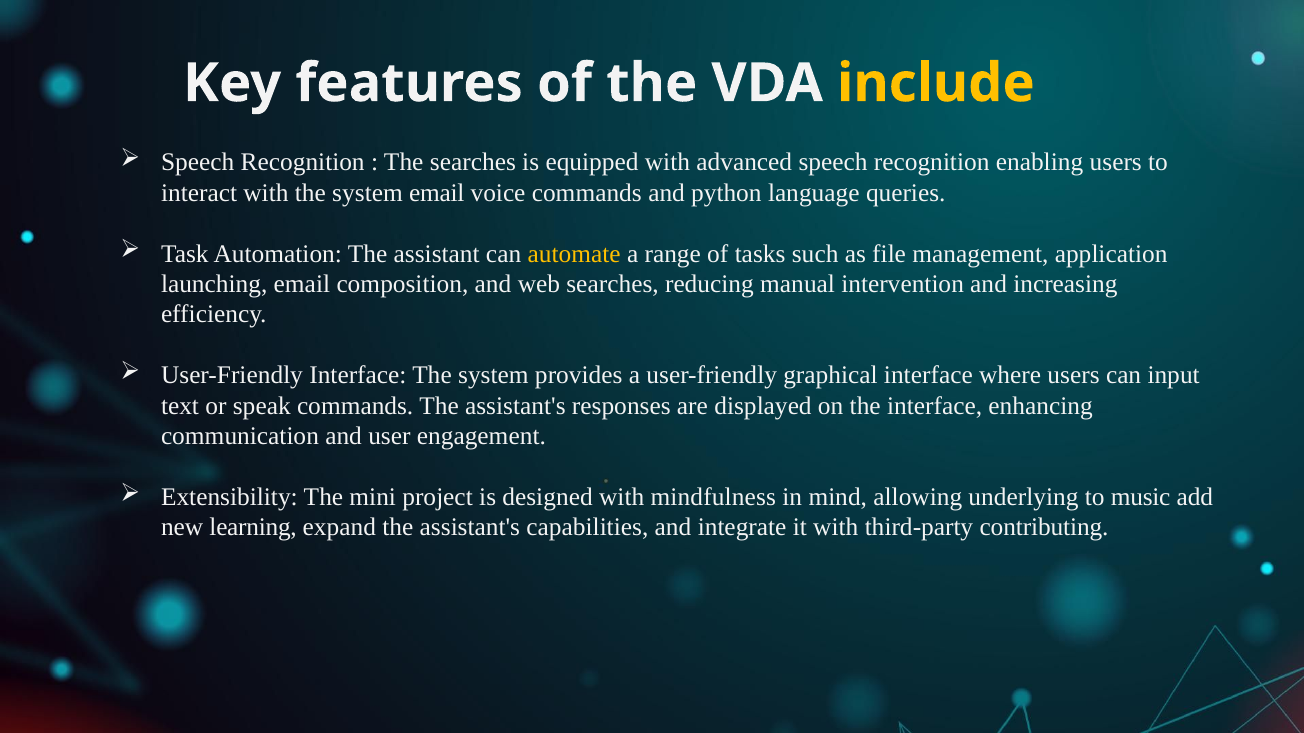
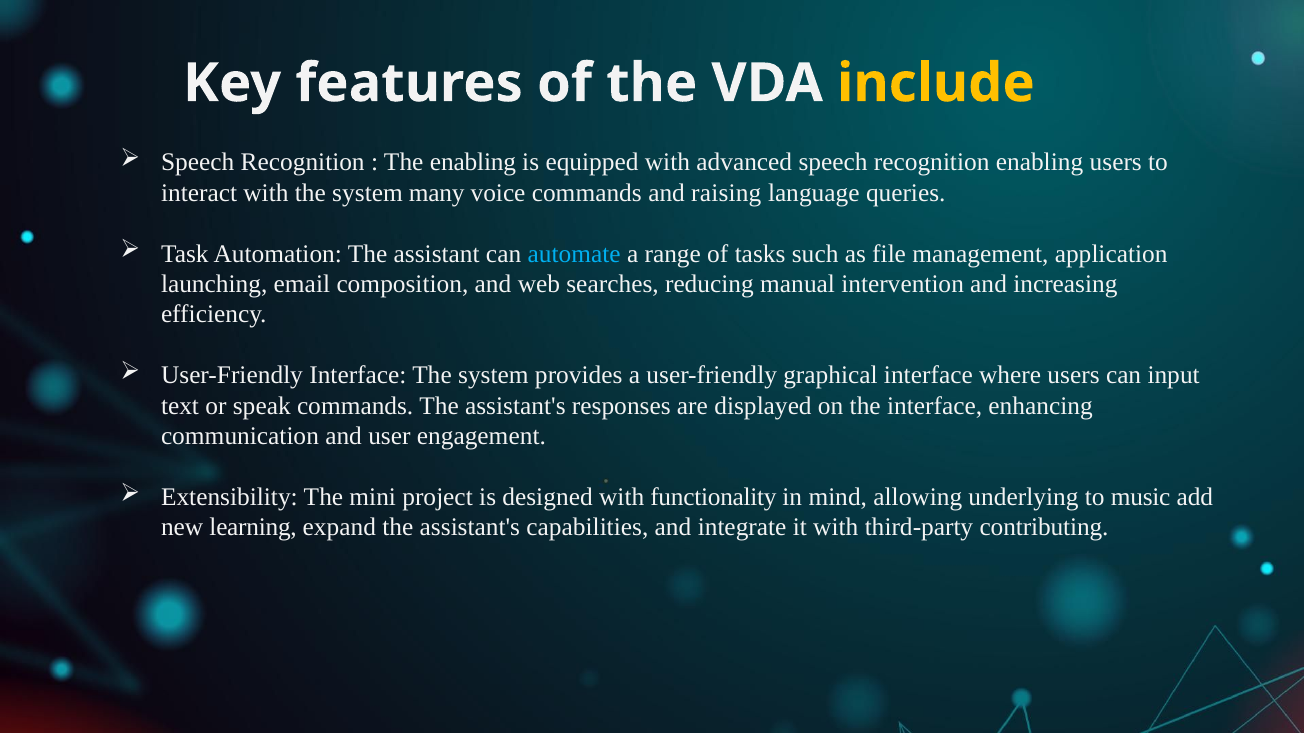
The searches: searches -> enabling
system email: email -> many
python: python -> raising
automate colour: yellow -> light blue
mindfulness: mindfulness -> functionality
